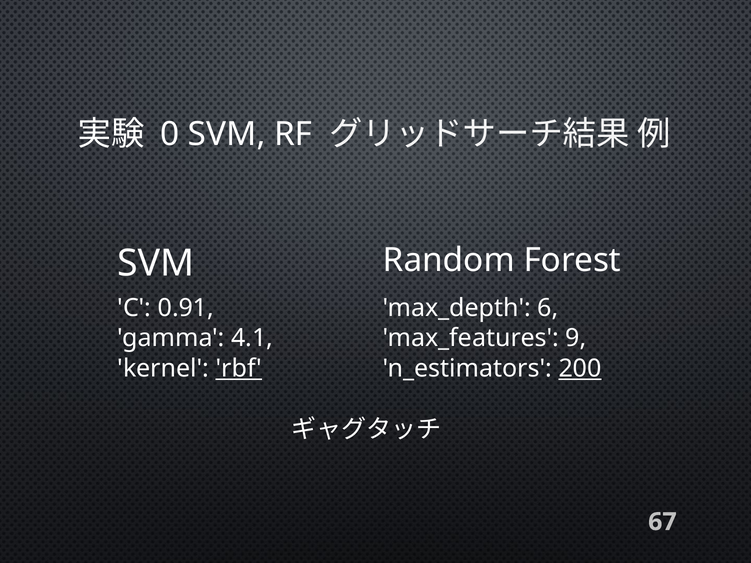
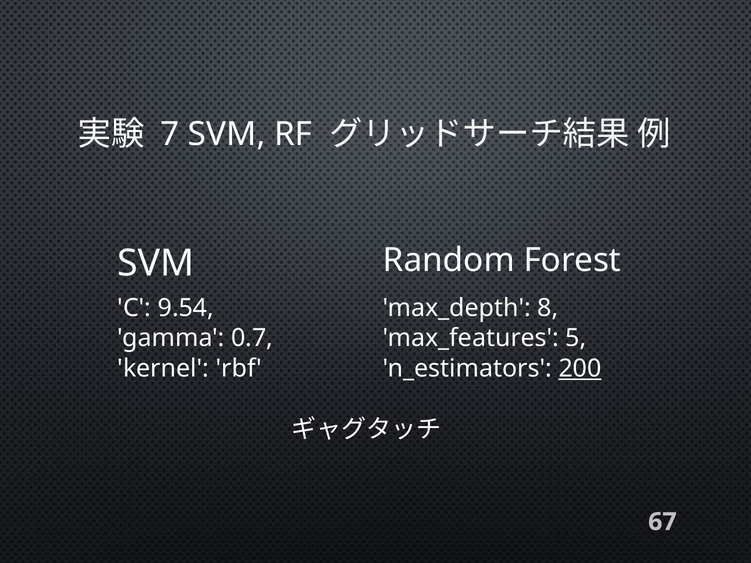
0: 0 -> 7
0.91: 0.91 -> 9.54
6: 6 -> 8
4.1: 4.1 -> 0.7
9: 9 -> 5
rbf underline: present -> none
